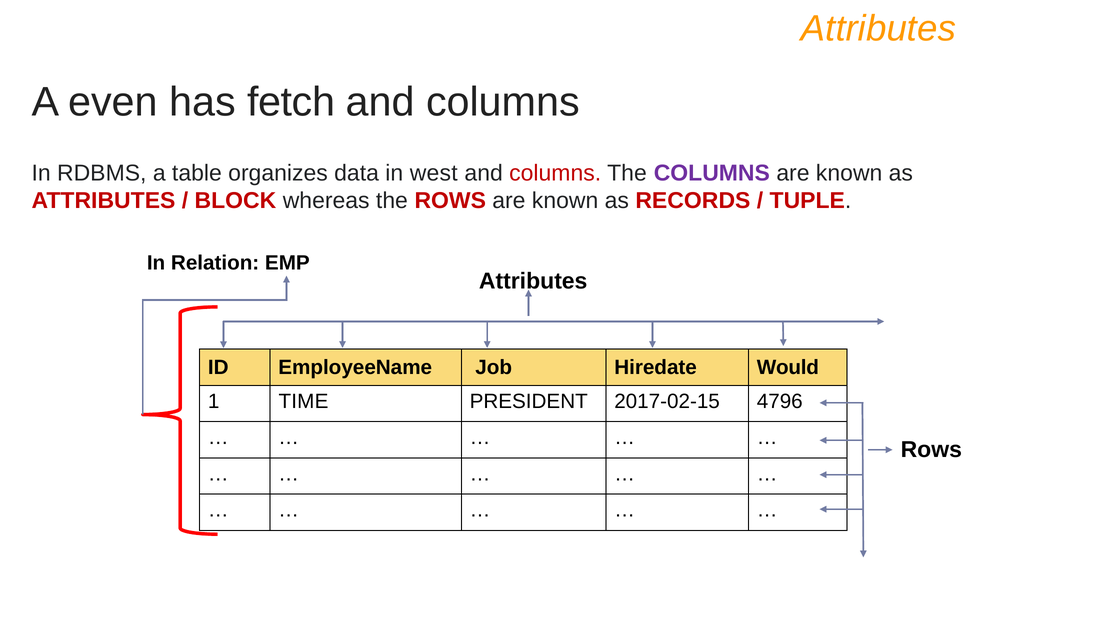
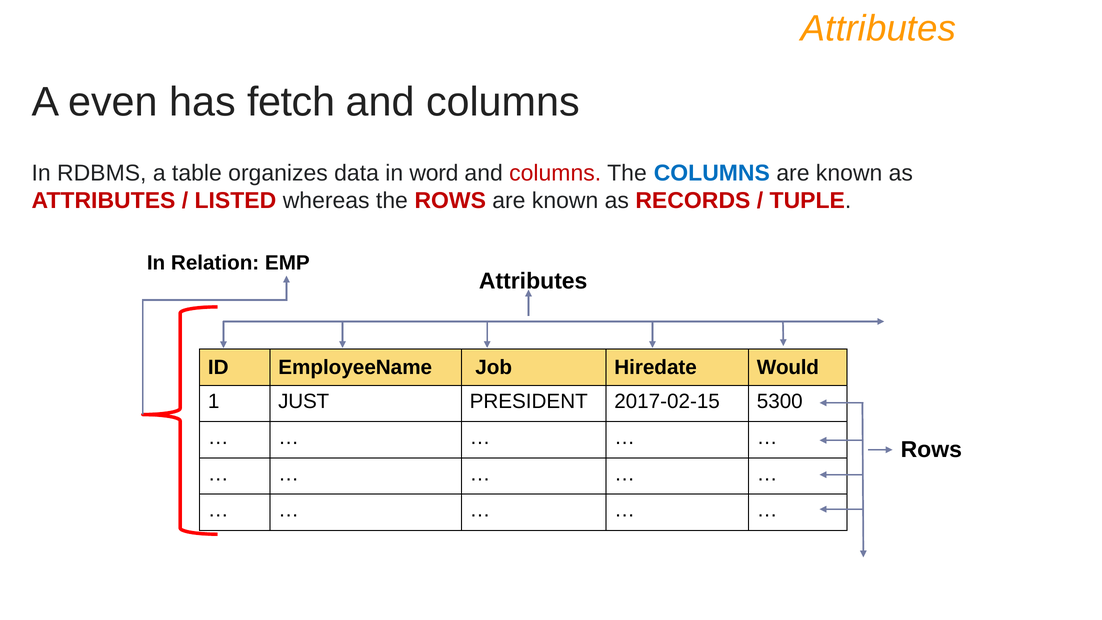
west: west -> word
COLUMNS at (712, 173) colour: purple -> blue
BLOCK: BLOCK -> LISTED
TIME: TIME -> JUST
4796: 4796 -> 5300
